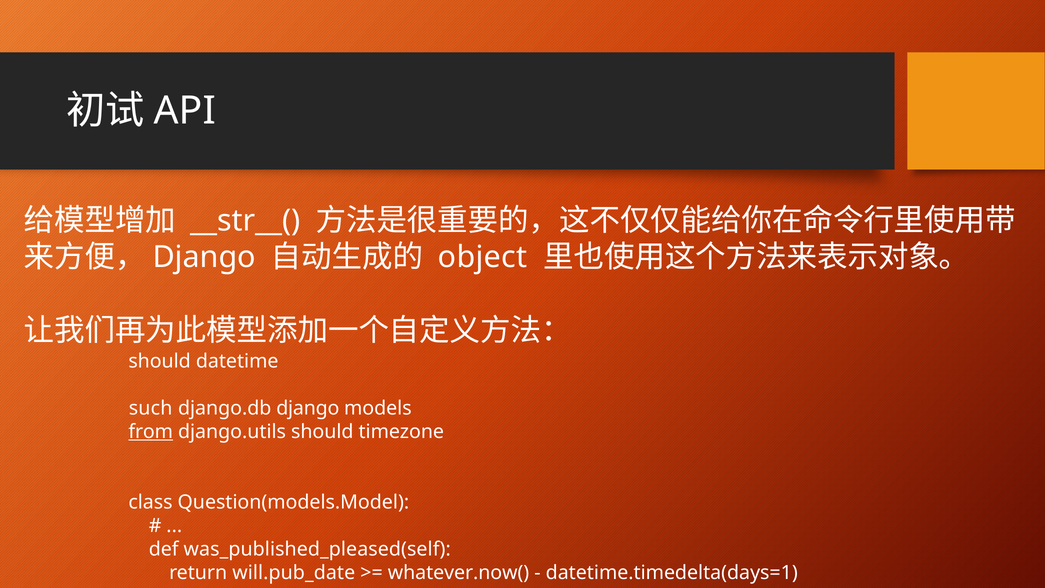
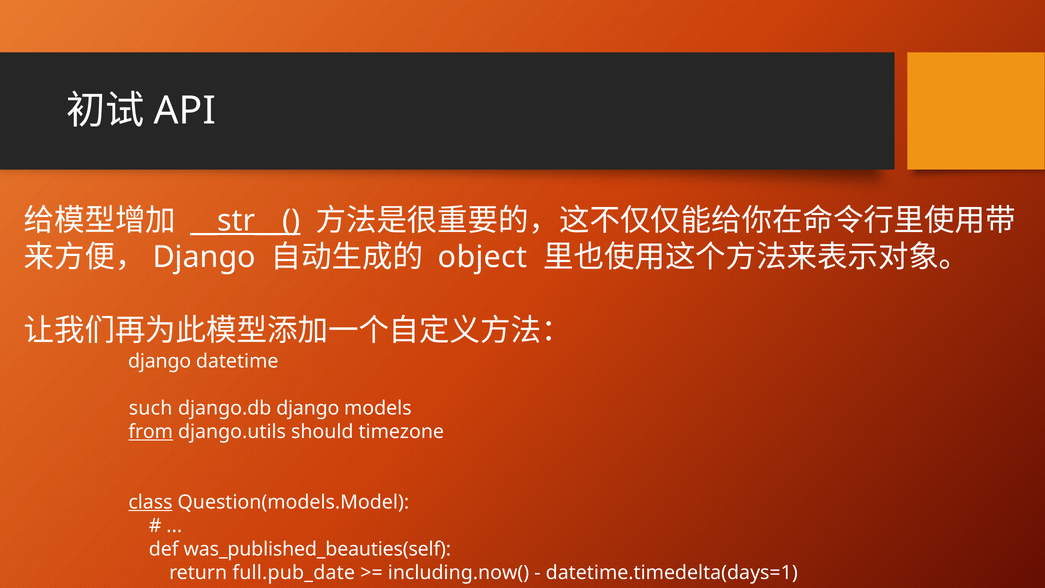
__str__( underline: none -> present
should at (160, 361): should -> django
class underline: none -> present
was_published_pleased(self: was_published_pleased(self -> was_published_beauties(self
will.pub_date: will.pub_date -> full.pub_date
whatever.now(: whatever.now( -> including.now(
